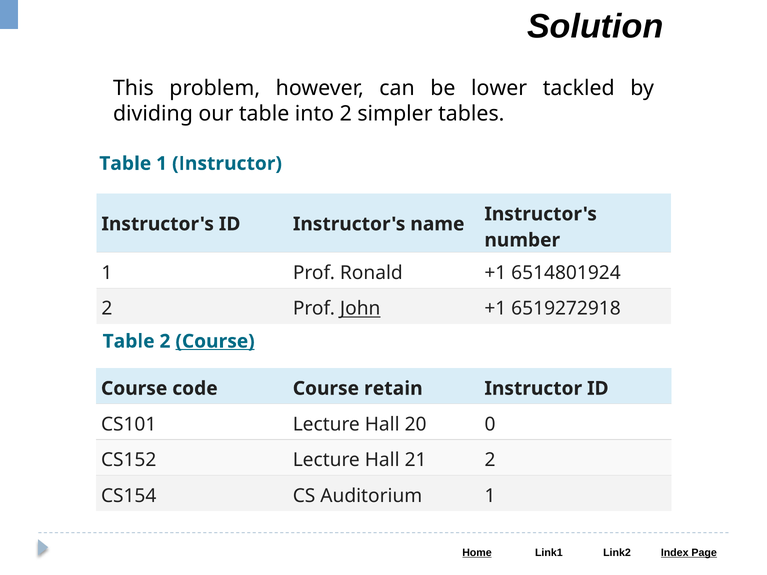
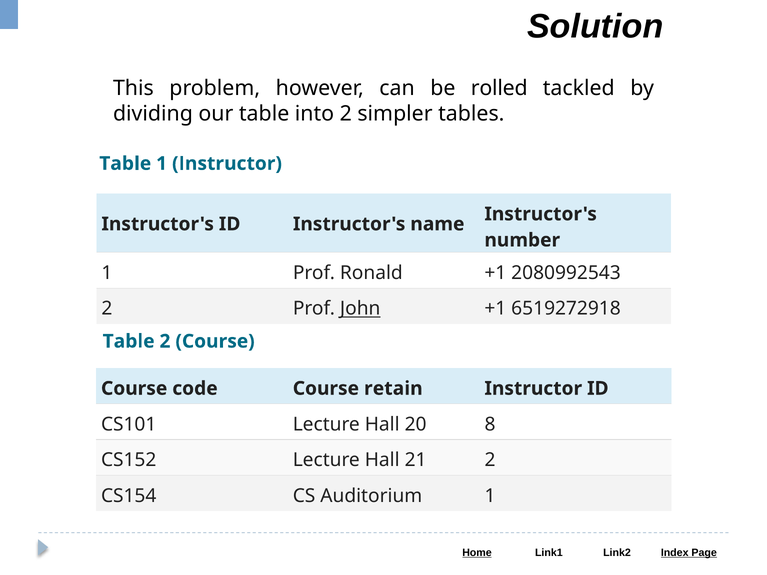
lower: lower -> rolled
6514801924: 6514801924 -> 2080992543
Course at (215, 341) underline: present -> none
0: 0 -> 8
